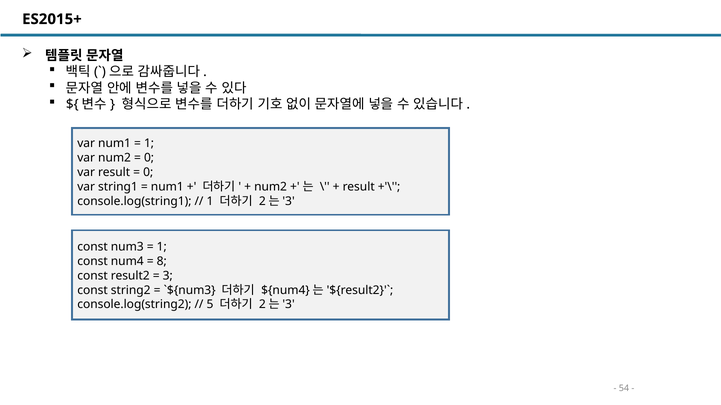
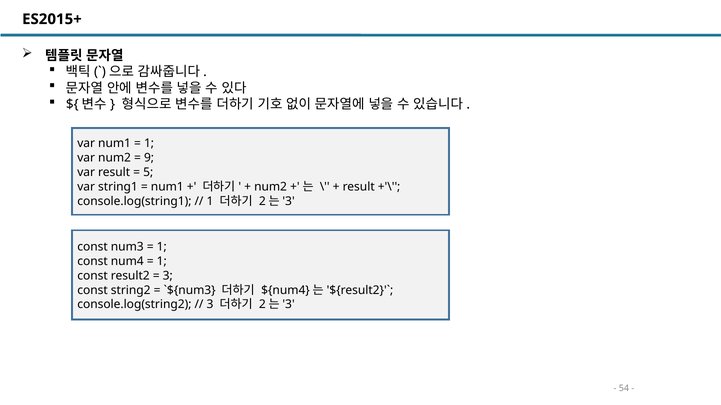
0 at (149, 158): 0 -> 9
0 at (148, 173): 0 -> 5
8 at (162, 262): 8 -> 1
5 at (210, 305): 5 -> 3
